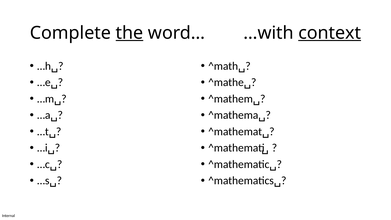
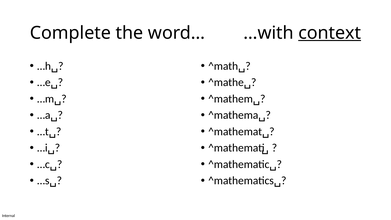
the underline: present -> none
